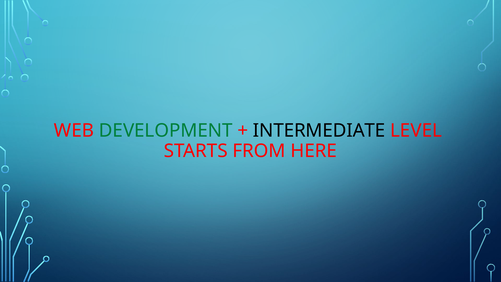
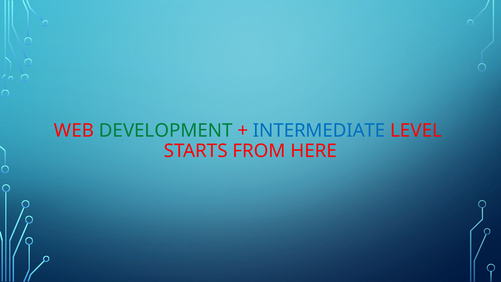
INTERMEDIATE colour: black -> blue
